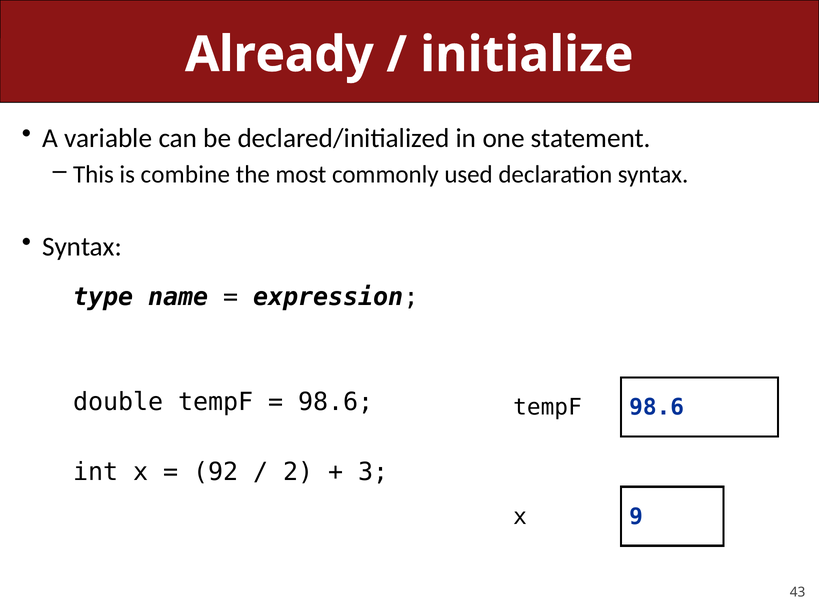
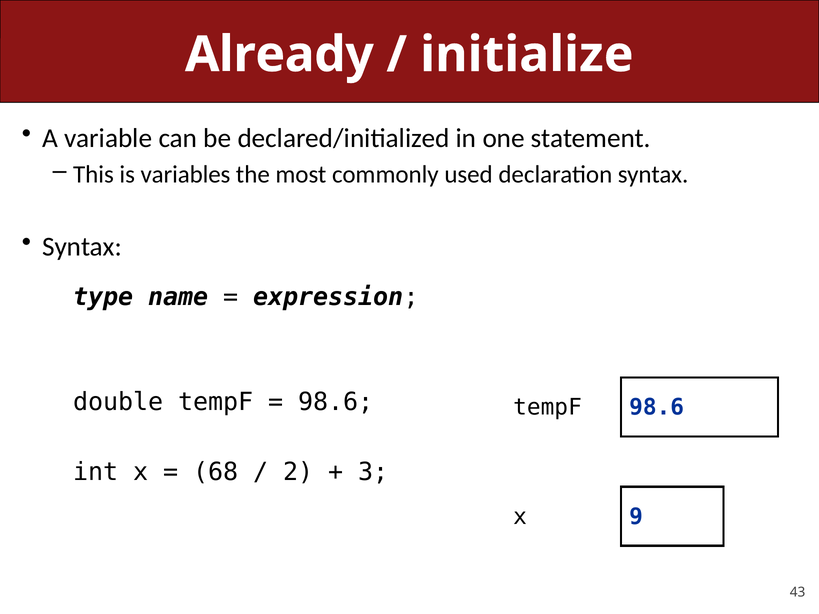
combine: combine -> variables
92: 92 -> 68
